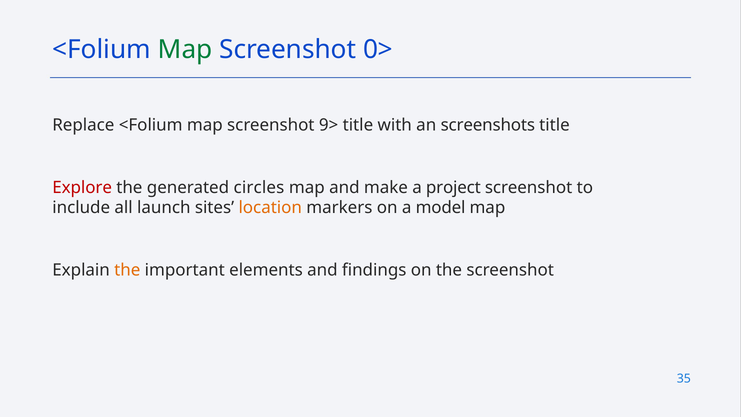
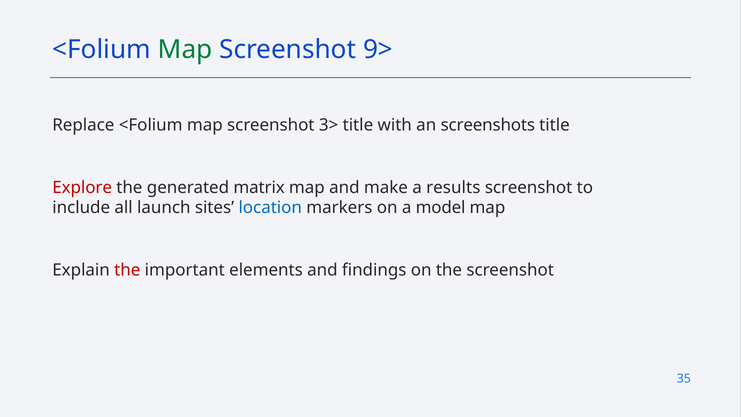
0>: 0> -> 9>
9>: 9> -> 3>
circles: circles -> matrix
project: project -> results
location colour: orange -> blue
the at (127, 270) colour: orange -> red
